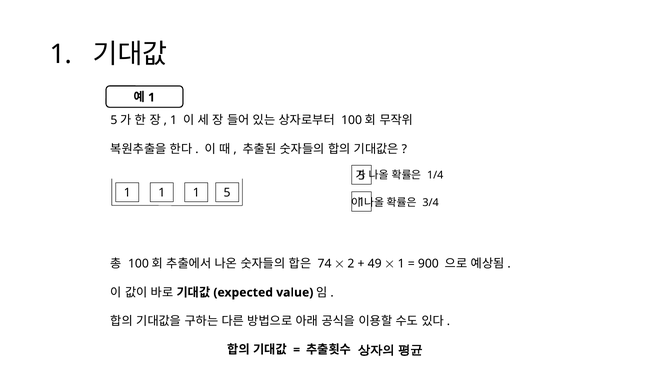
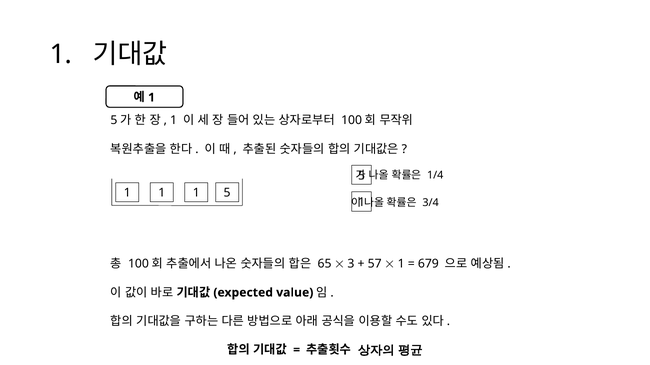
74: 74 -> 65
2: 2 -> 3
49: 49 -> 57
900: 900 -> 679
